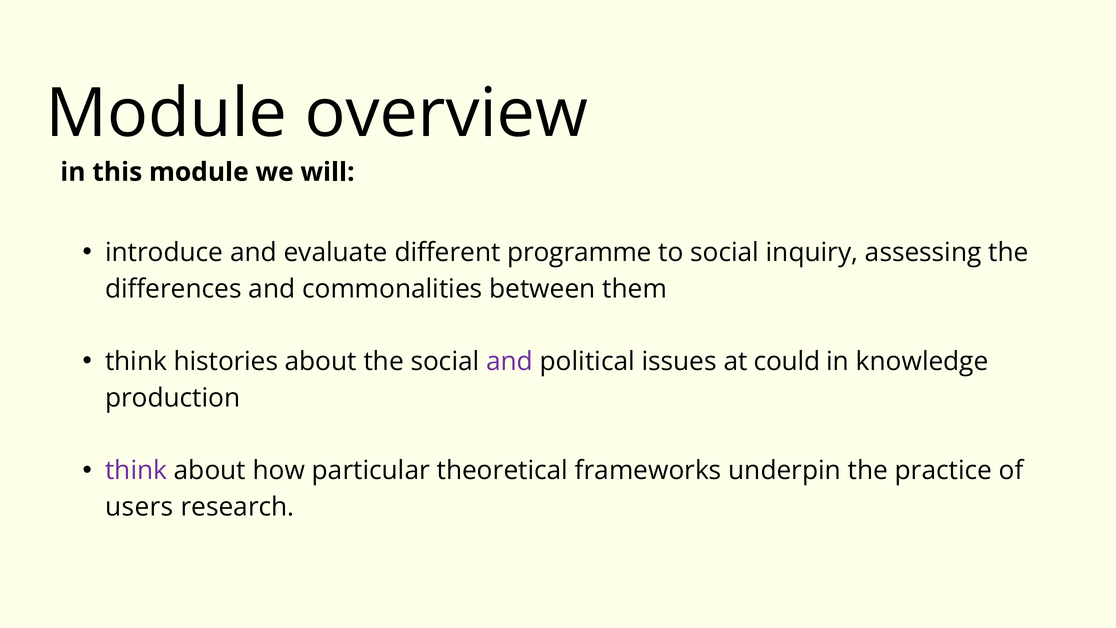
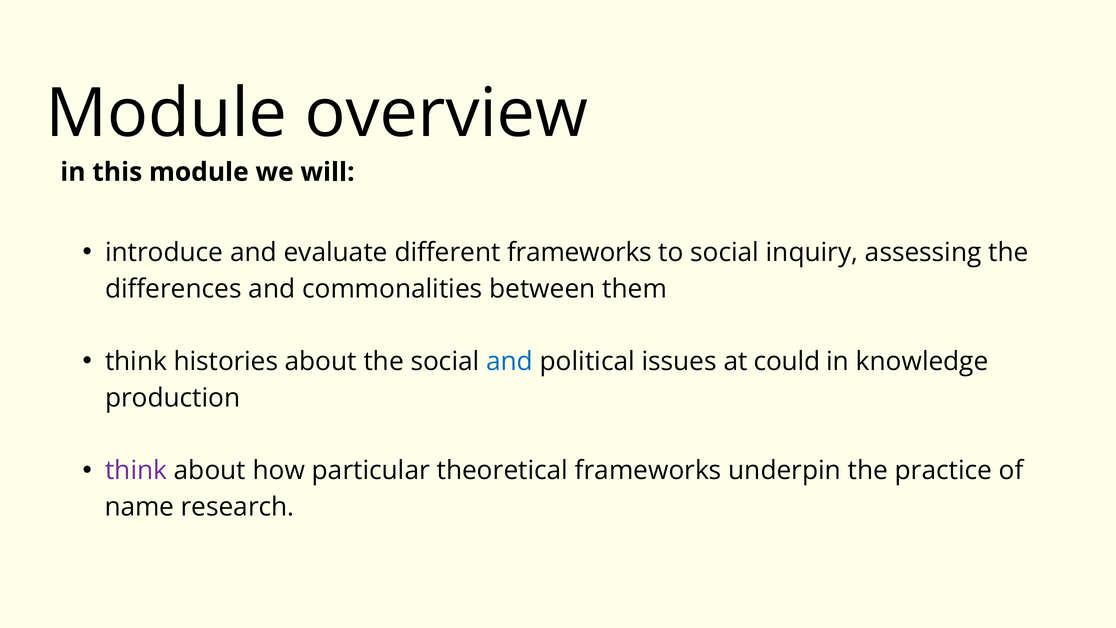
different programme: programme -> frameworks
and at (510, 362) colour: purple -> blue
users: users -> name
